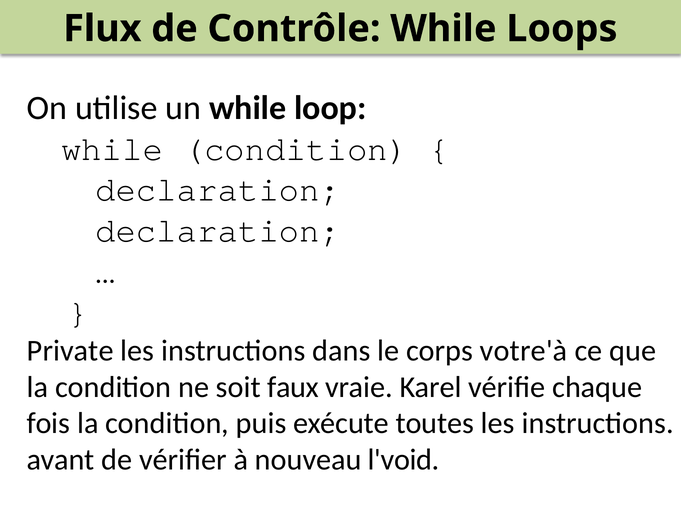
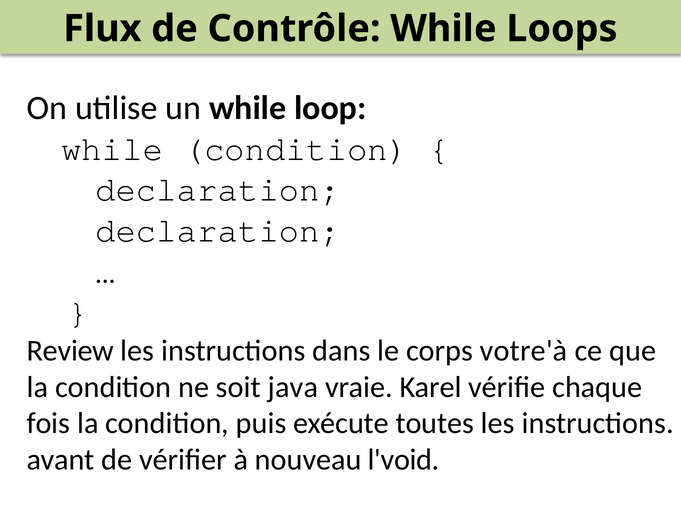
Private: Private -> Review
faux: faux -> java
